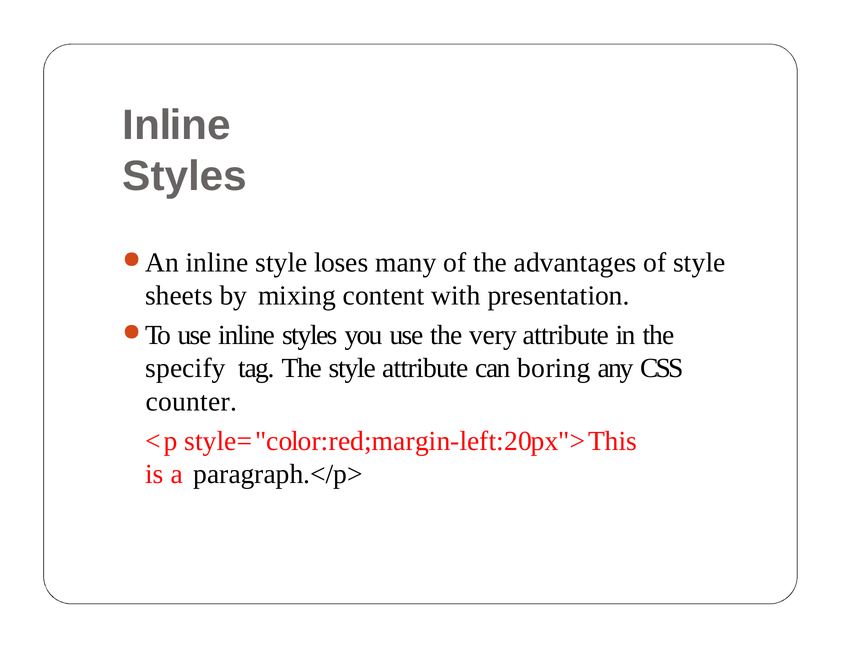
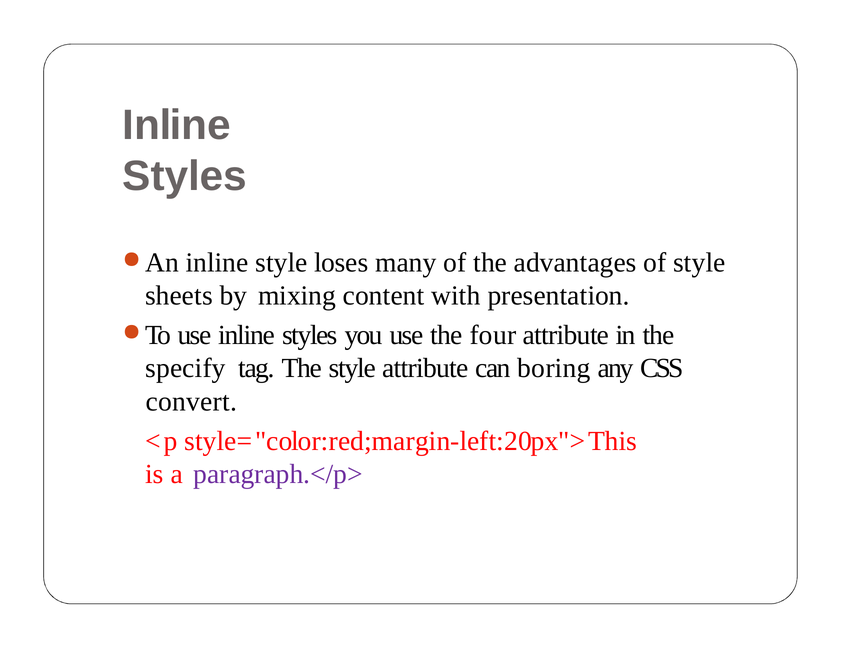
very: very -> four
counter: counter -> convert
paragraph.</p> colour: black -> purple
